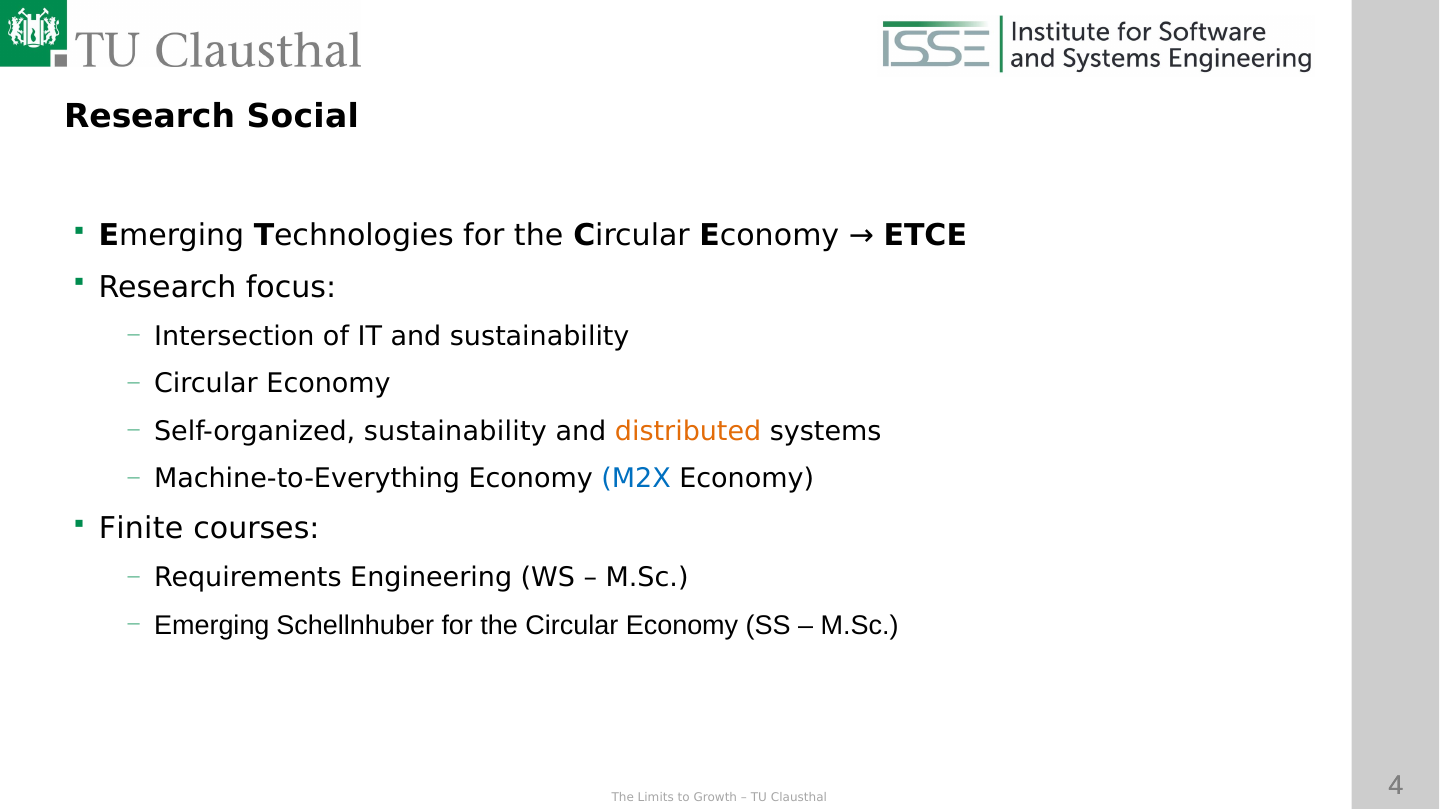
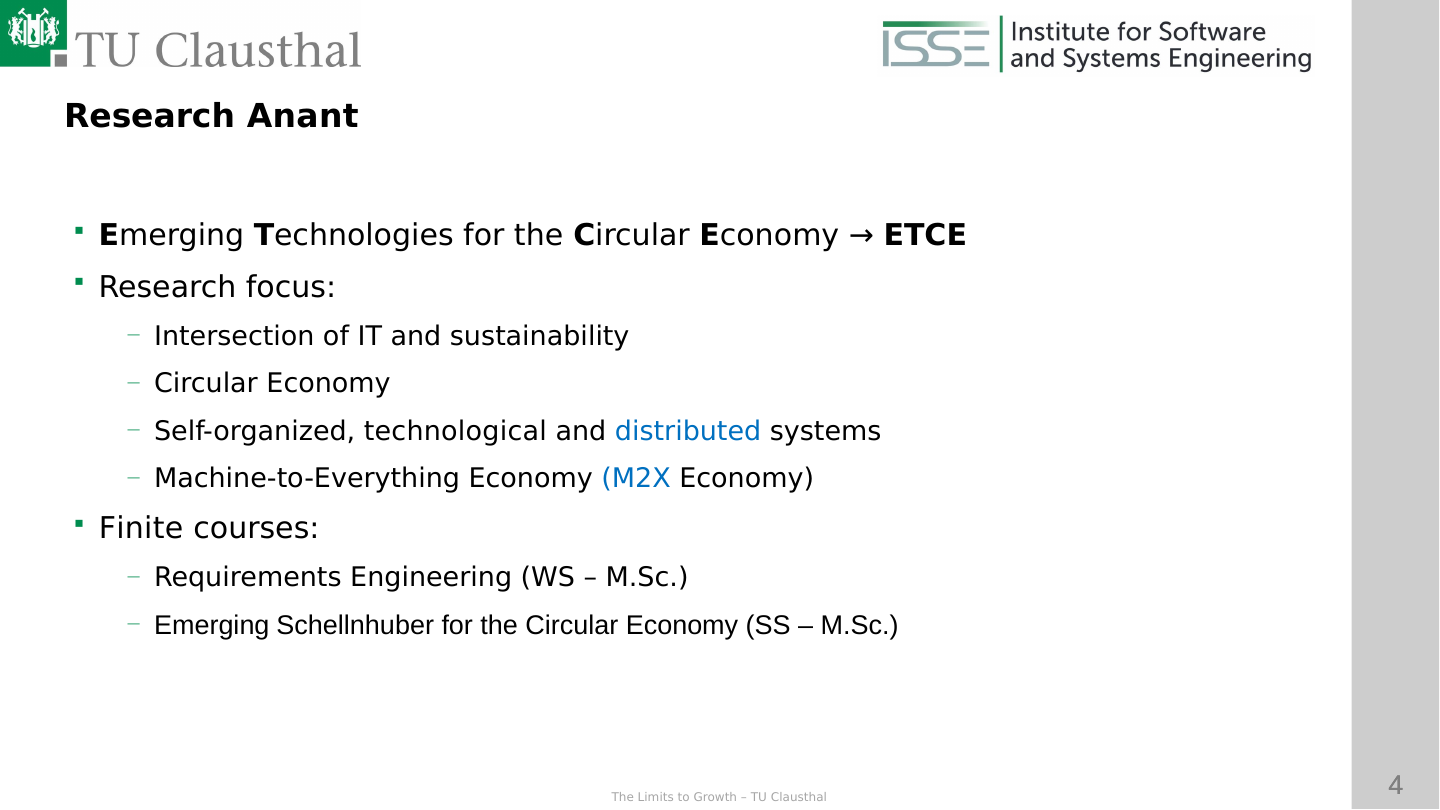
Social: Social -> Anant
Self-organized sustainability: sustainability -> technological
distributed colour: orange -> blue
